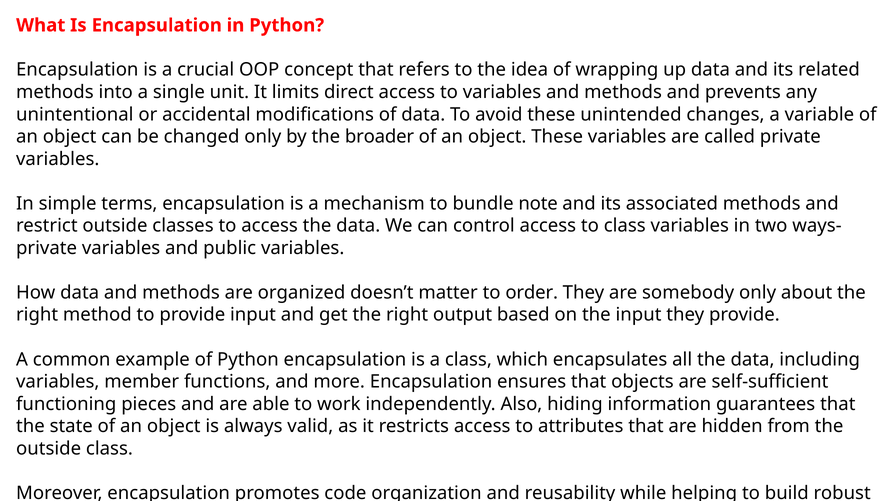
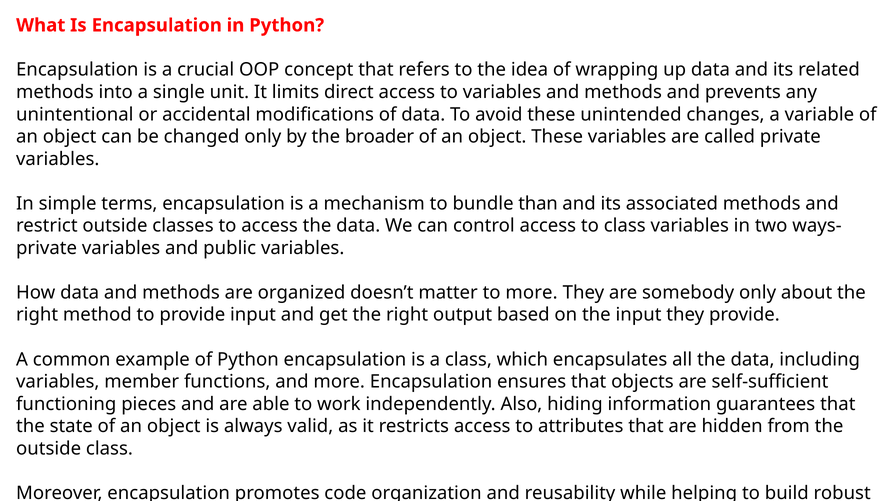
note: note -> than
to order: order -> more
